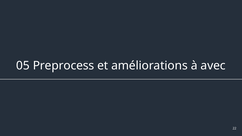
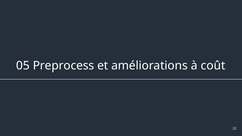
avec: avec -> coût
